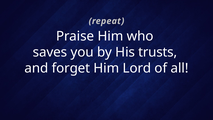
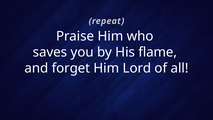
trusts: trusts -> flame
